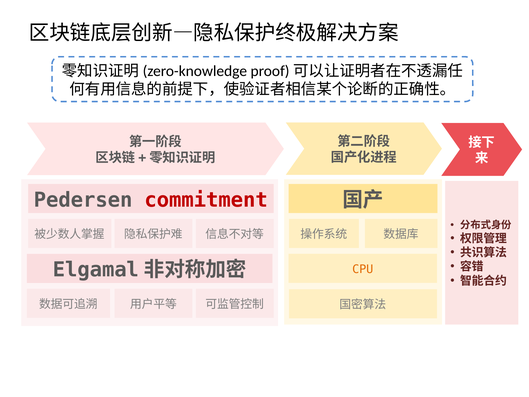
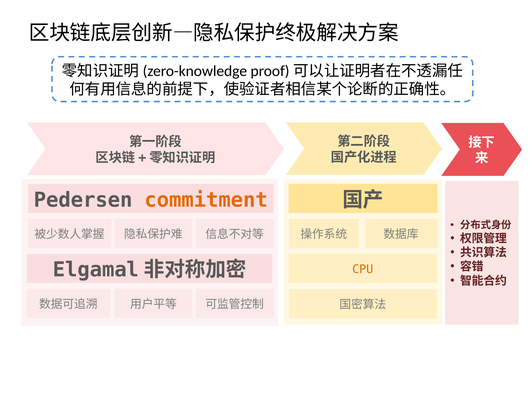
commitment colour: red -> orange
